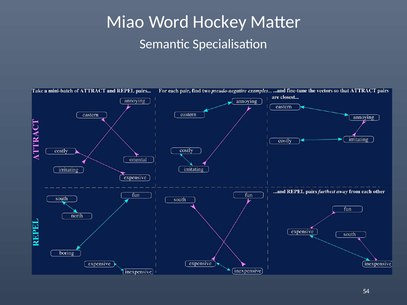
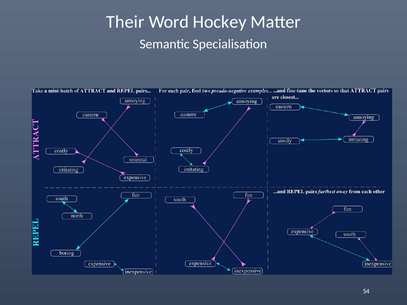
Miao: Miao -> Their
